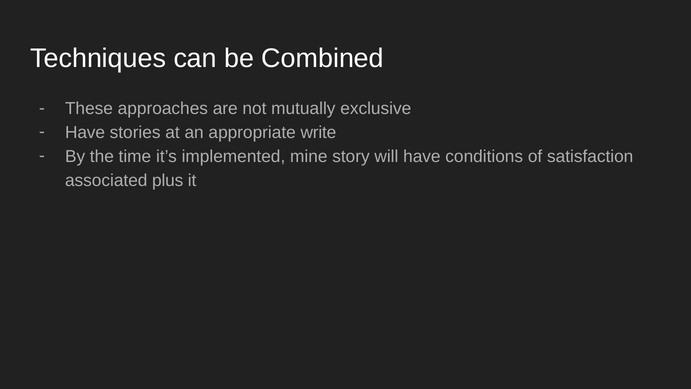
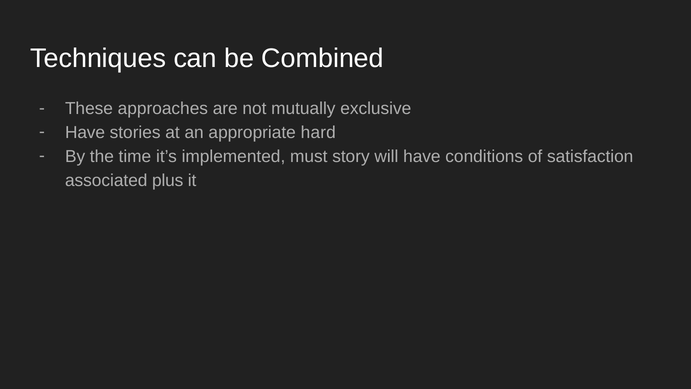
write: write -> hard
mine: mine -> must
